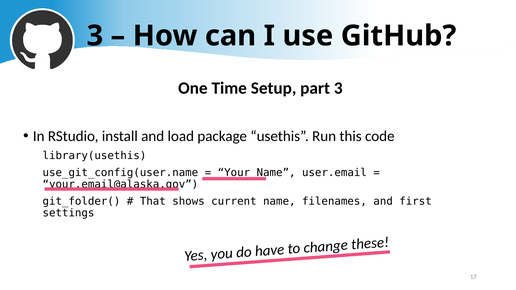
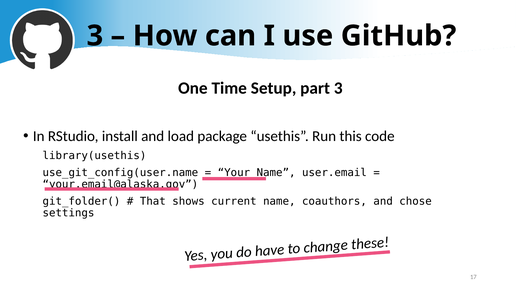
filenames: filenames -> coauthors
first: first -> chose
